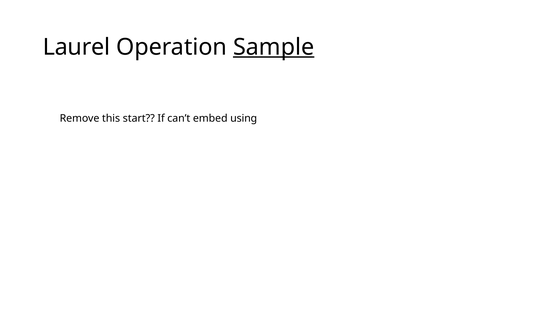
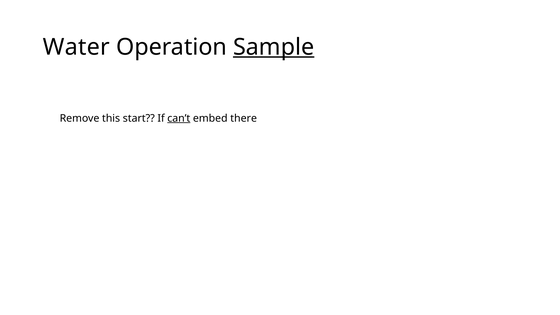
Laurel: Laurel -> Water
can’t underline: none -> present
using: using -> there
